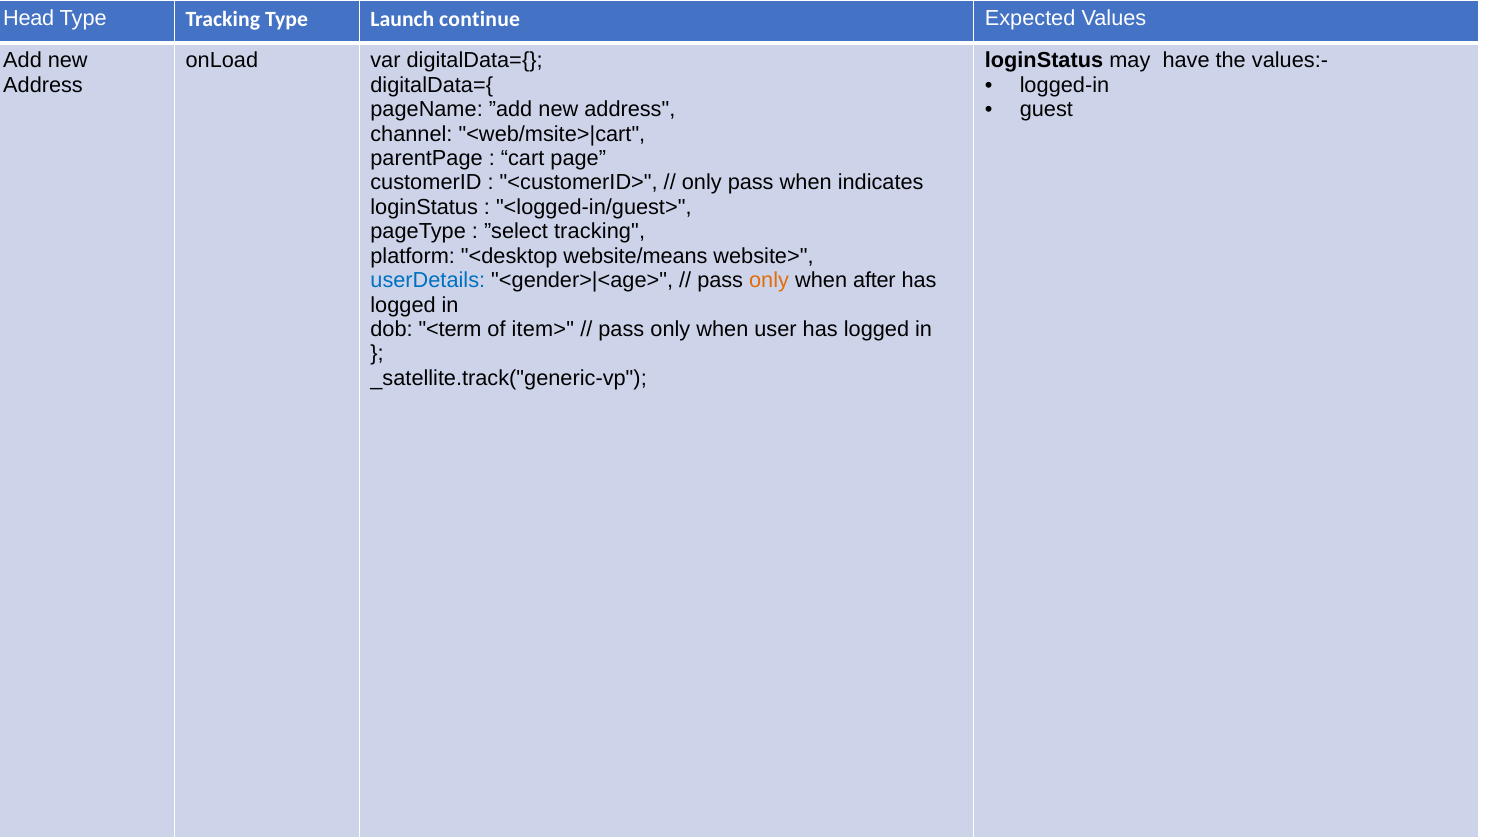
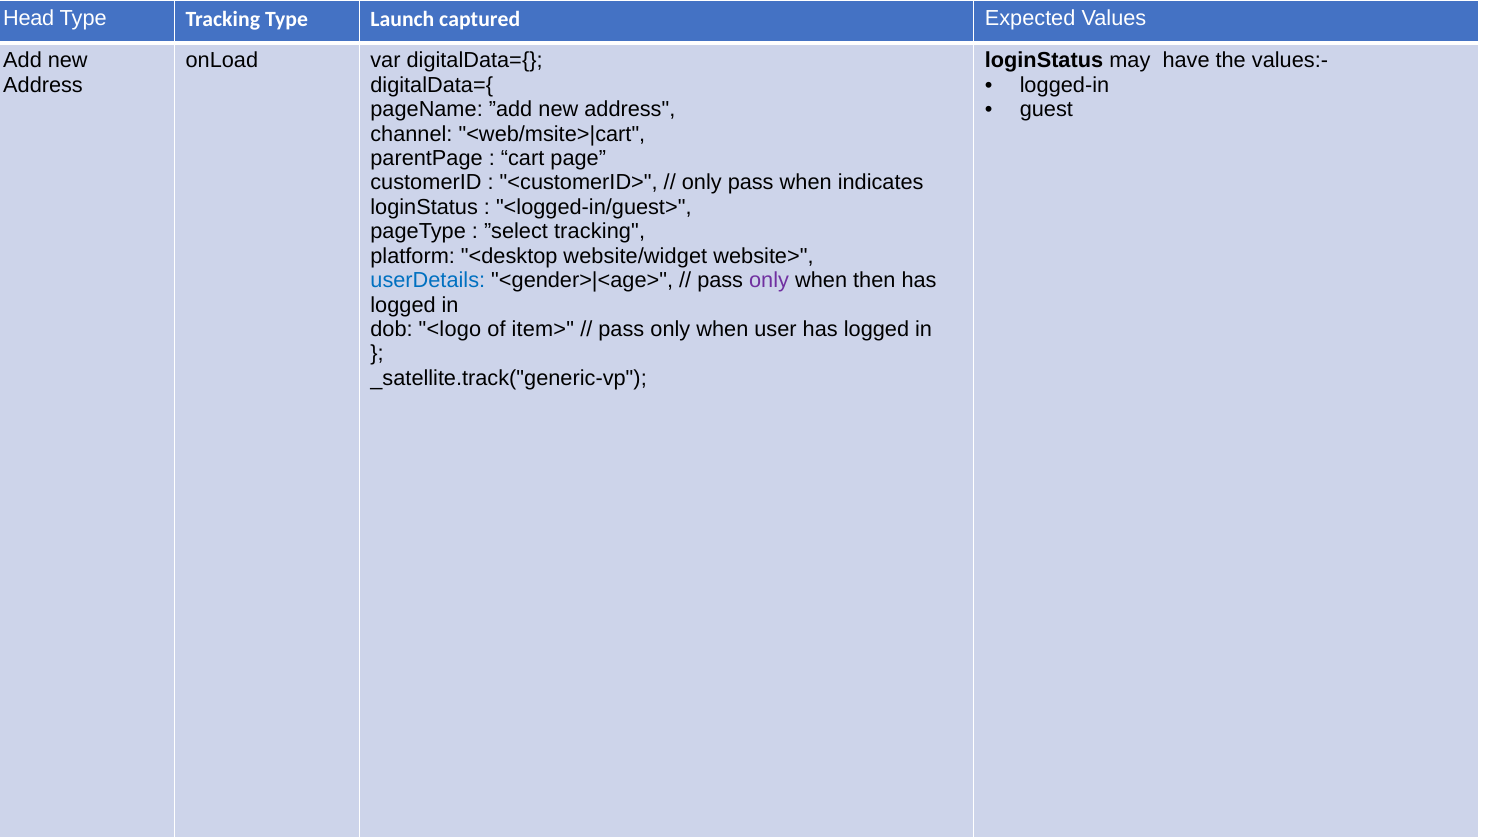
continue: continue -> captured
website/means: website/means -> website/widget
only at (769, 280) colour: orange -> purple
after: after -> then
<term: <term -> <logo
